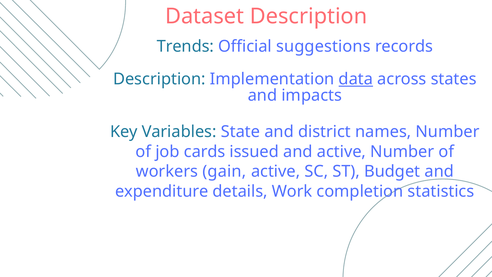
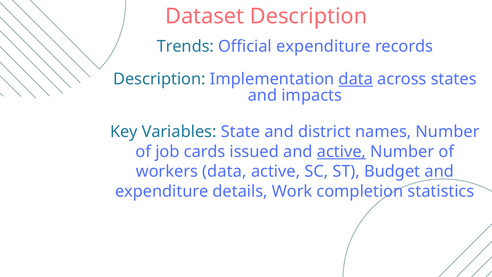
Official suggestions: suggestions -> expenditure
active at (341, 151) underline: none -> present
workers gain: gain -> data
